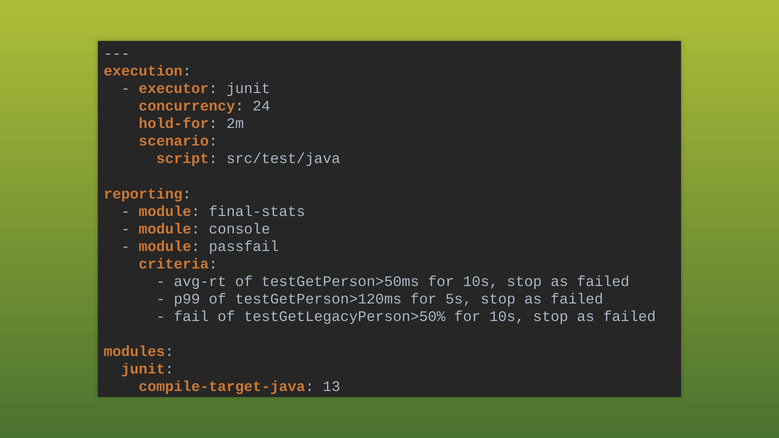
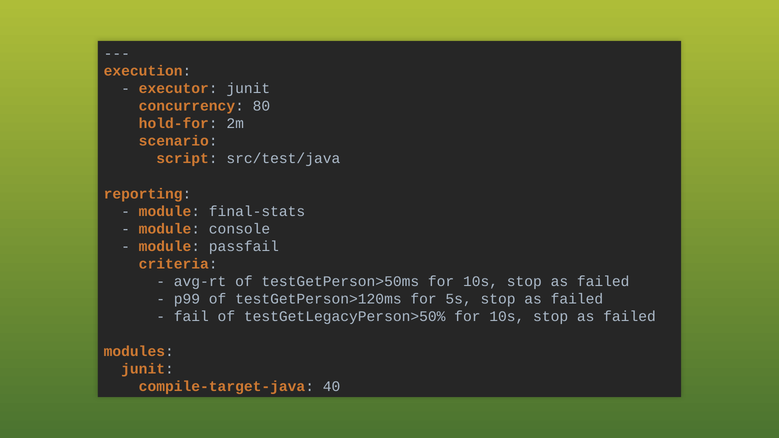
24: 24 -> 80
13: 13 -> 40
